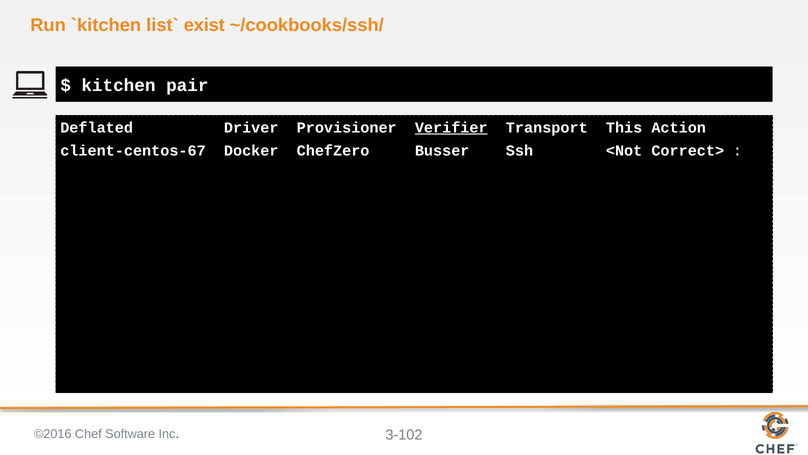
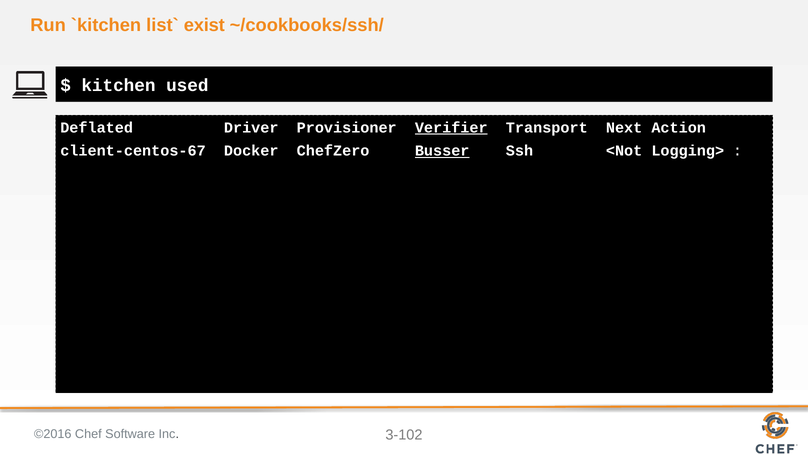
pair: pair -> used
This: This -> Next
Busser underline: none -> present
Correct>: Correct> -> Logging>
